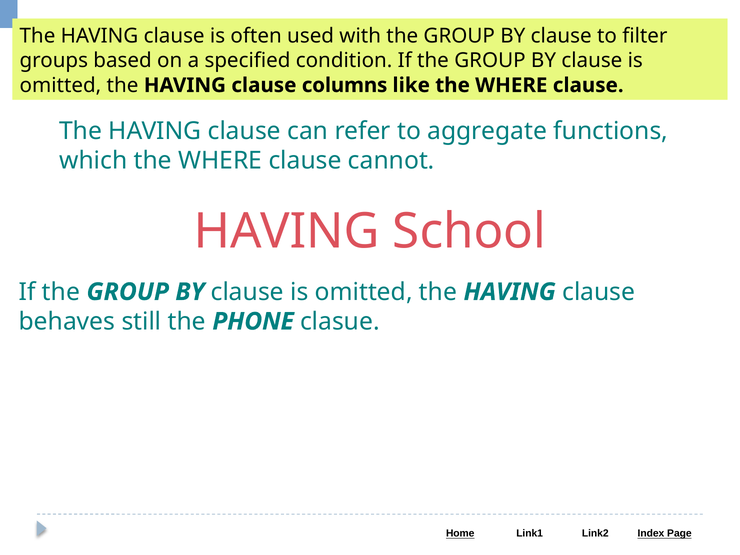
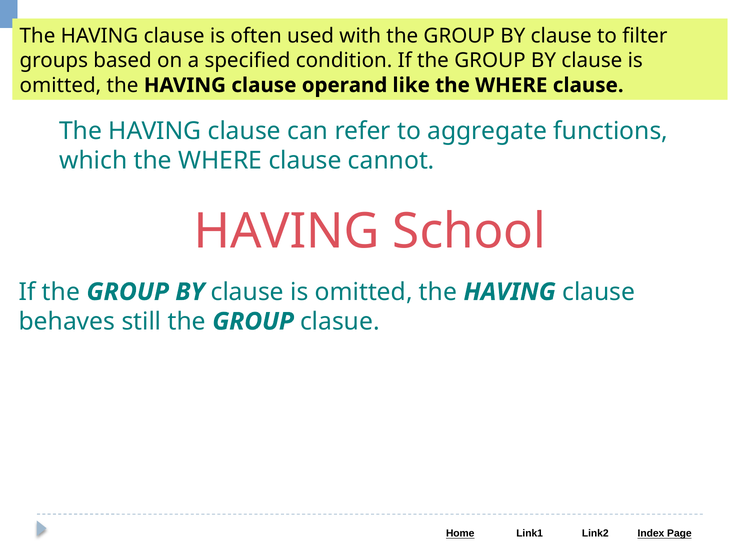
columns: columns -> operand
PHONE at (253, 321): PHONE -> GROUP
